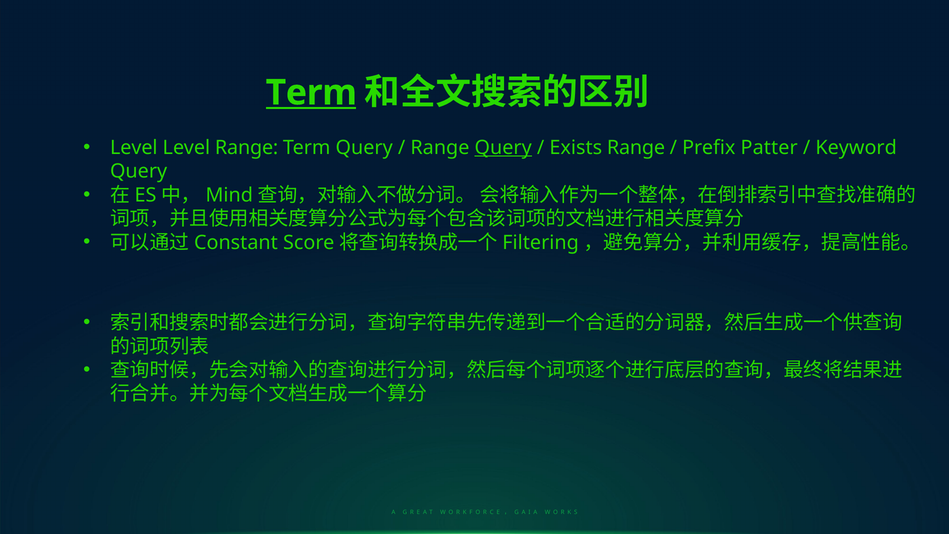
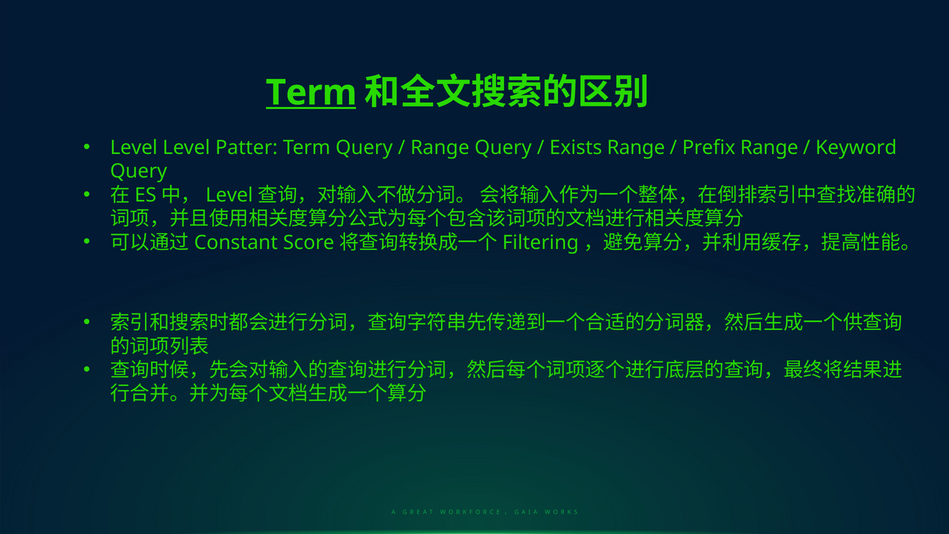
Level Range: Range -> Patter
Query at (503, 148) underline: present -> none
Prefix Patter: Patter -> Range
Mind at (229, 195): Mind -> Level
